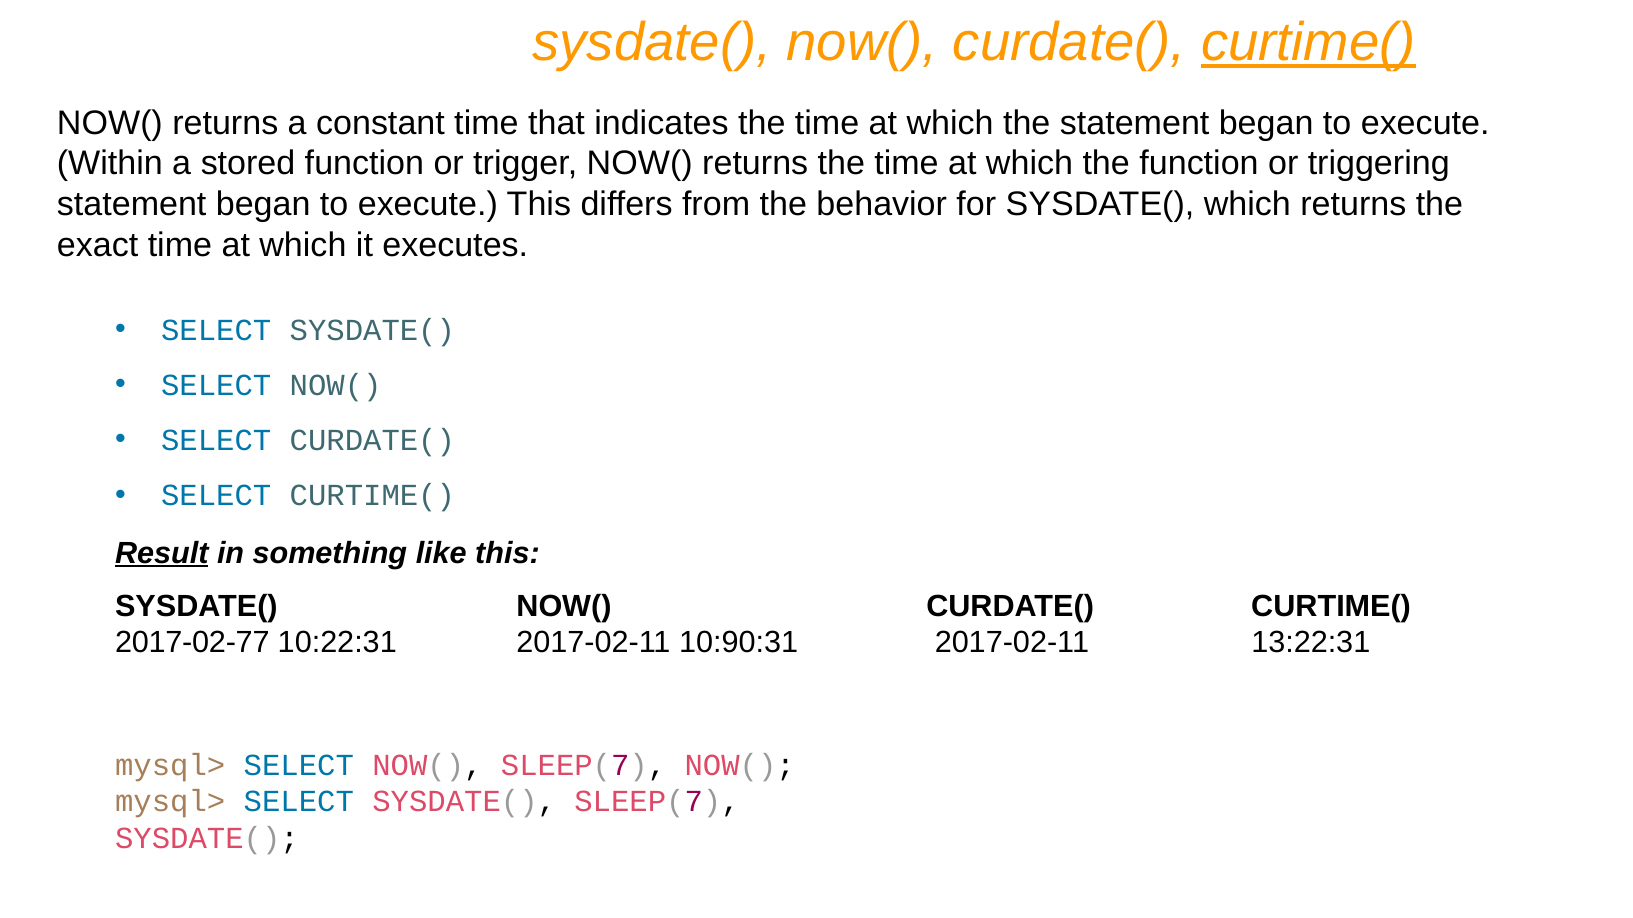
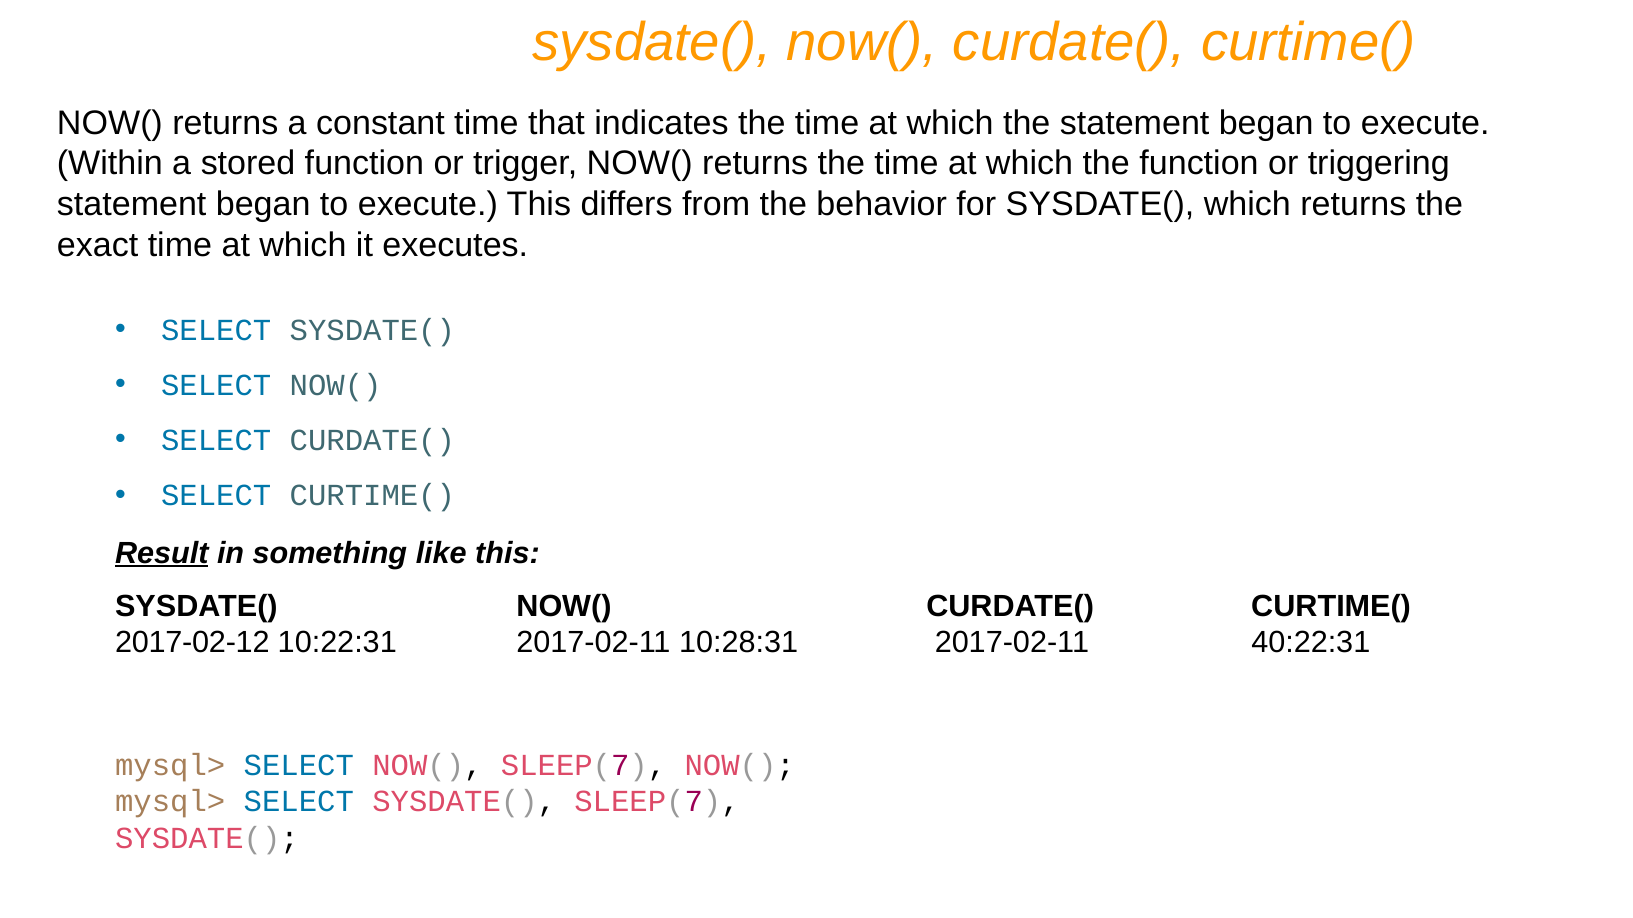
curtime( at (1308, 43) underline: present -> none
2017-02-77: 2017-02-77 -> 2017-02-12
10:90:31: 10:90:31 -> 10:28:31
13:22:31: 13:22:31 -> 40:22:31
